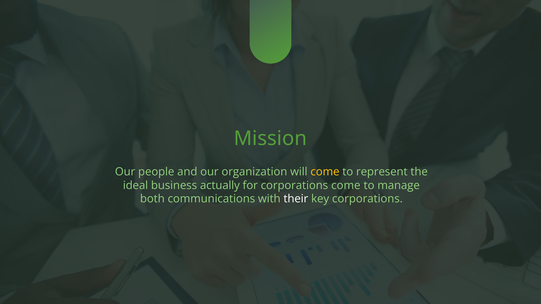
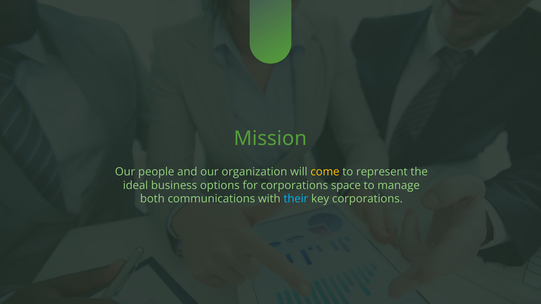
actually: actually -> options
corporations come: come -> space
their colour: white -> light blue
